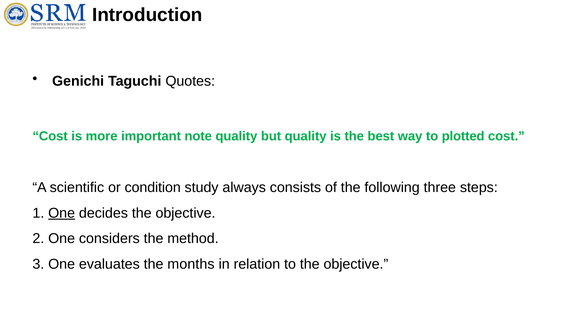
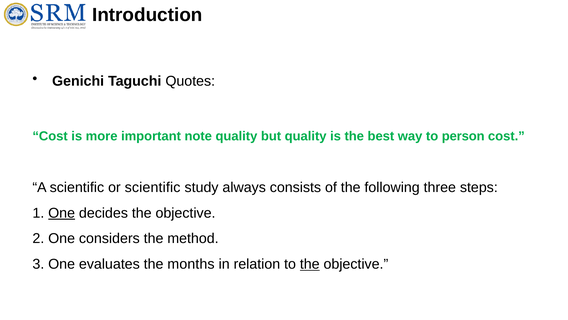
plotted: plotted -> person
or condition: condition -> scientific
the at (310, 264) underline: none -> present
